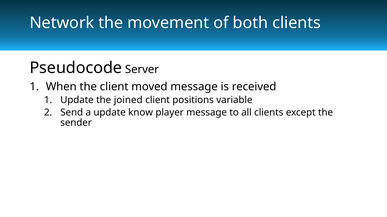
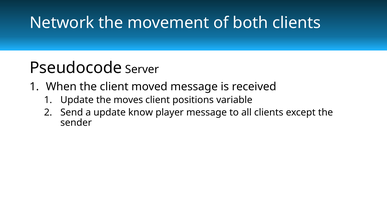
joined: joined -> moves
